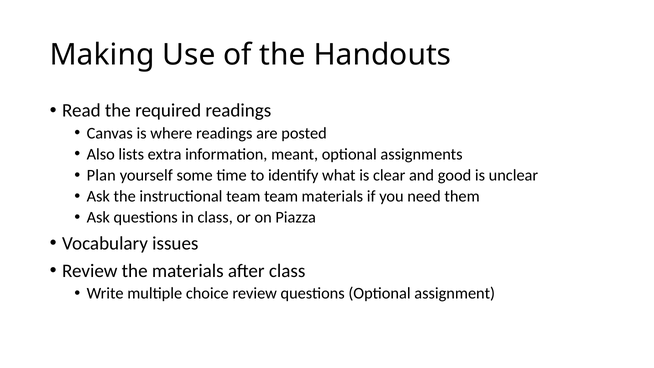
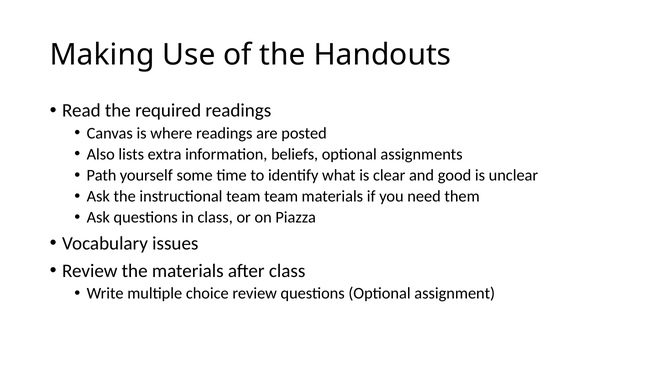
meant: meant -> beliefs
Plan: Plan -> Path
